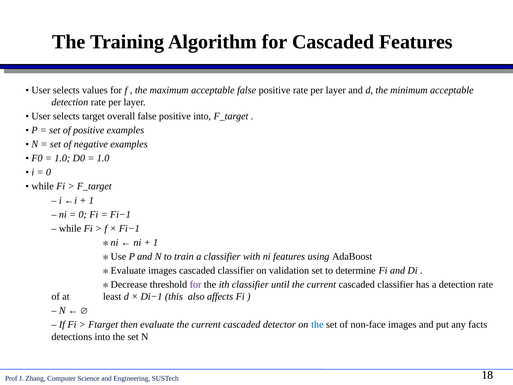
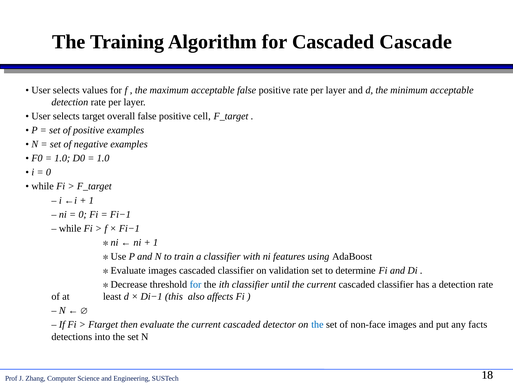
Cascaded Features: Features -> Cascade
positive into: into -> cell
for at (196, 285) colour: purple -> blue
